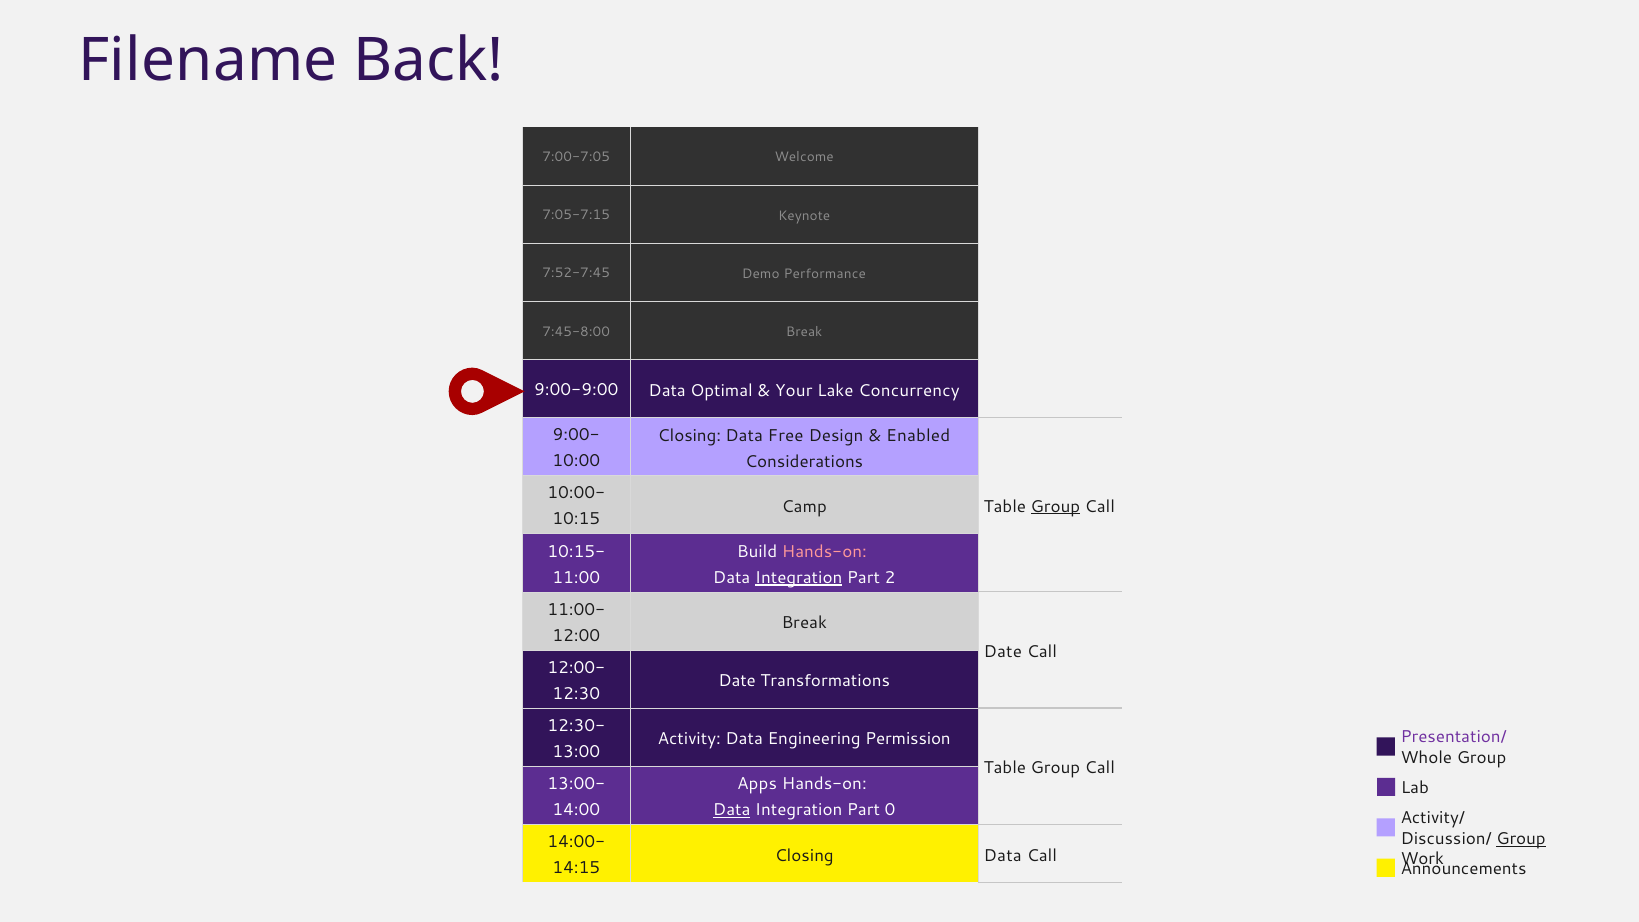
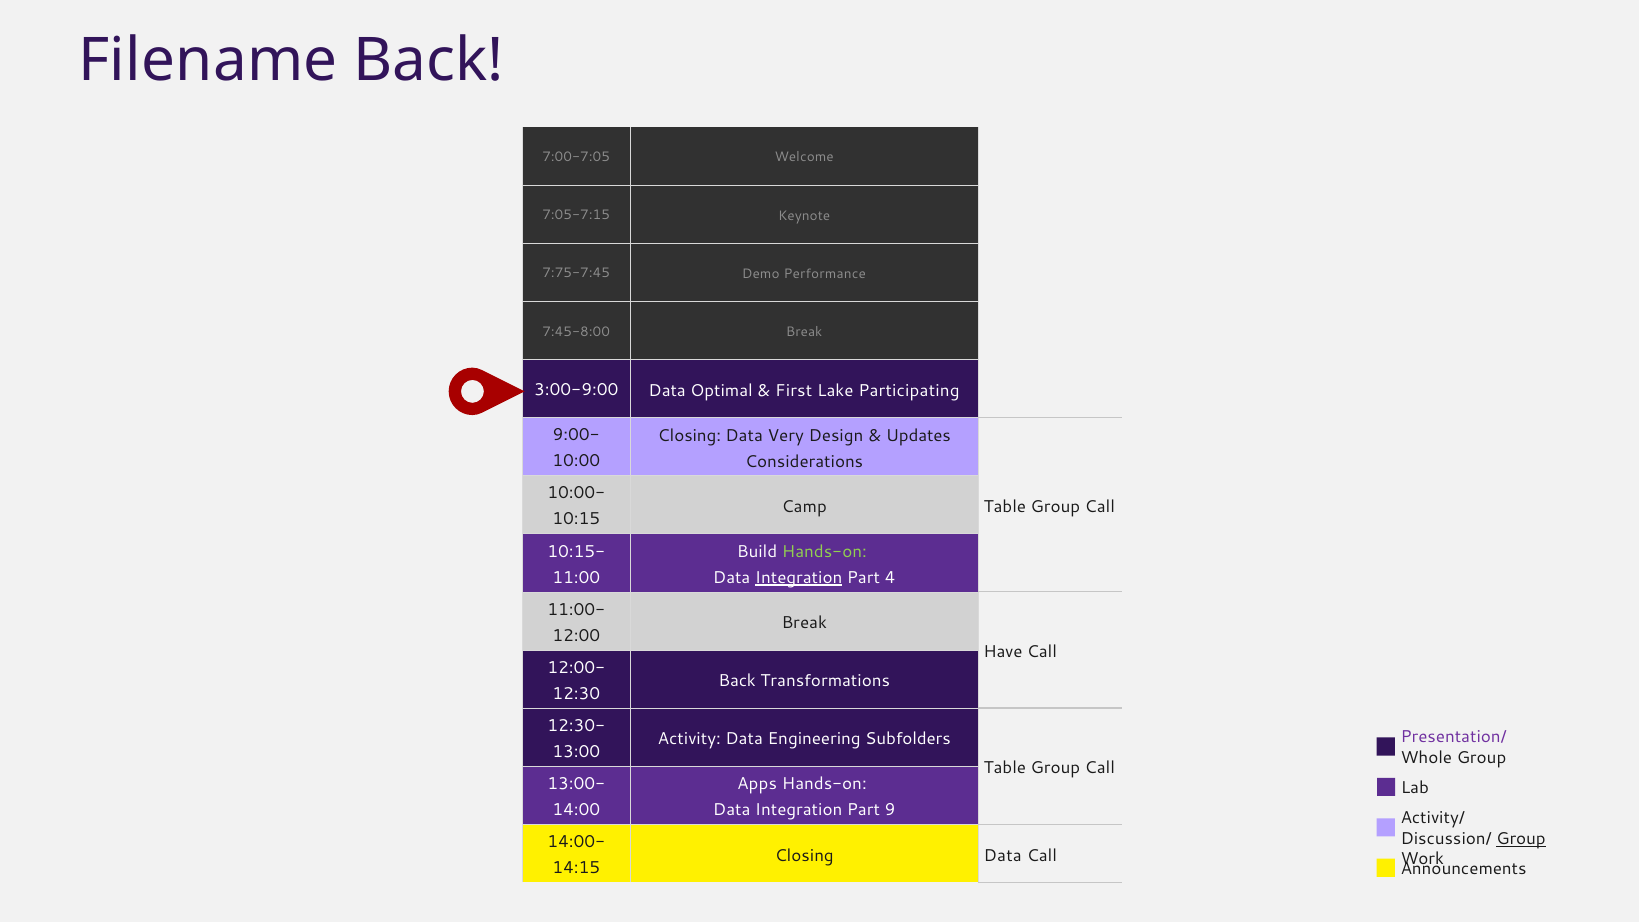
7:52-7:45: 7:52-7:45 -> 7:75-7:45
9:00-9:00: 9:00-9:00 -> 3:00-9:00
Your: Your -> First
Concurrency: Concurrency -> Participating
Free: Free -> Very
Enabled: Enabled -> Updates
Group at (1055, 507) underline: present -> none
Hands-on at (824, 552) colour: pink -> light green
2: 2 -> 4
Date at (1003, 652): Date -> Have
Date at (737, 681): Date -> Back
Permission: Permission -> Subfolders
Data at (732, 810) underline: present -> none
0: 0 -> 9
